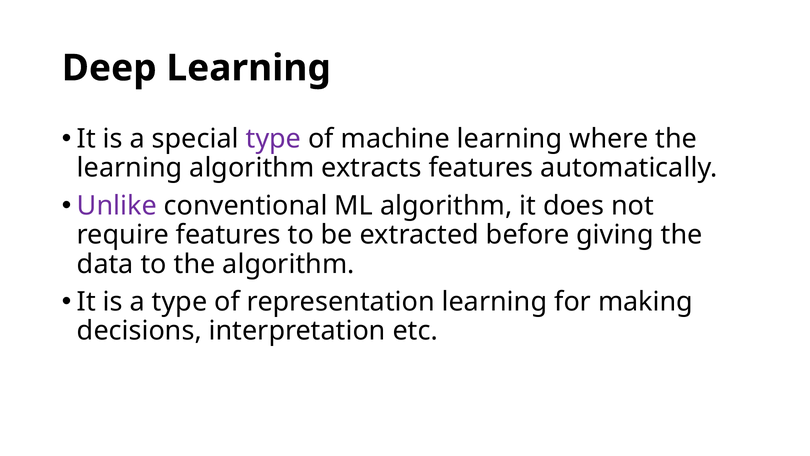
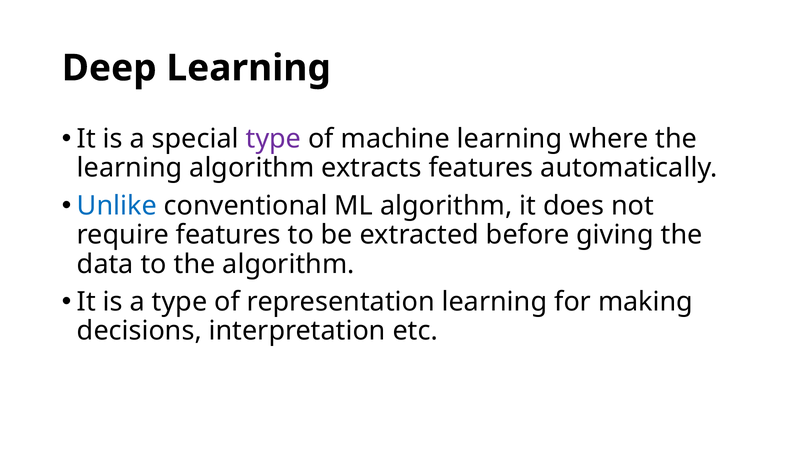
Unlike colour: purple -> blue
